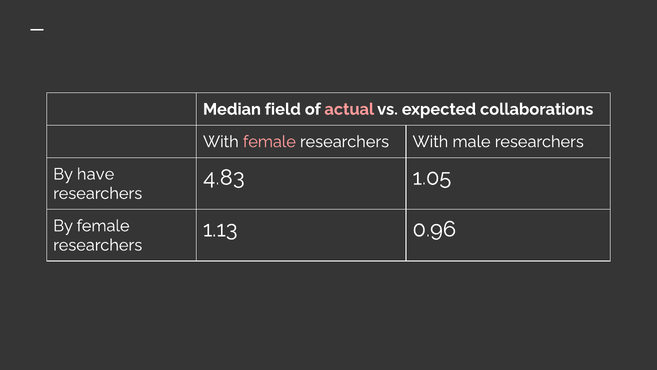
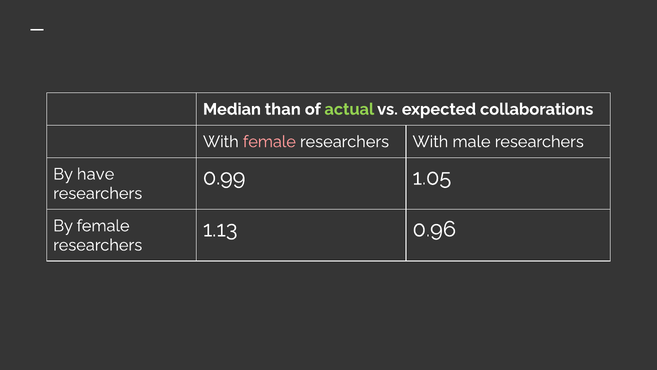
field: field -> than
actual colour: pink -> light green
4.83: 4.83 -> 0.99
